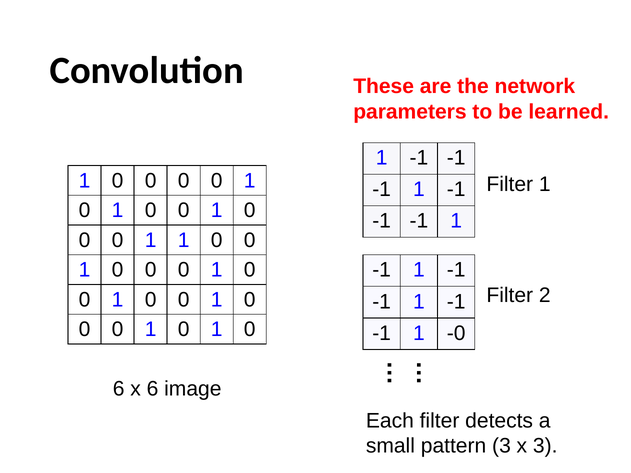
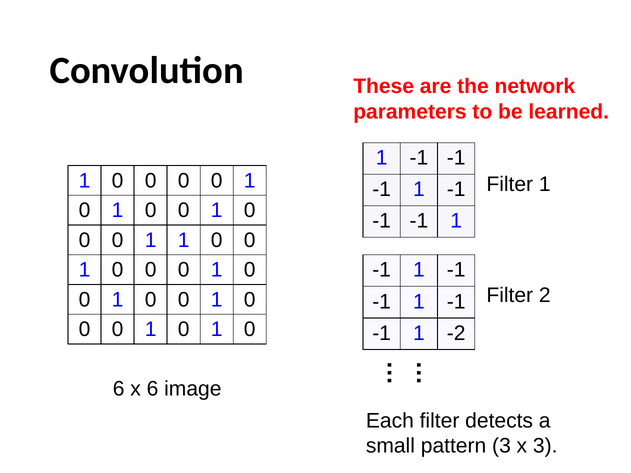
-0: -0 -> -2
